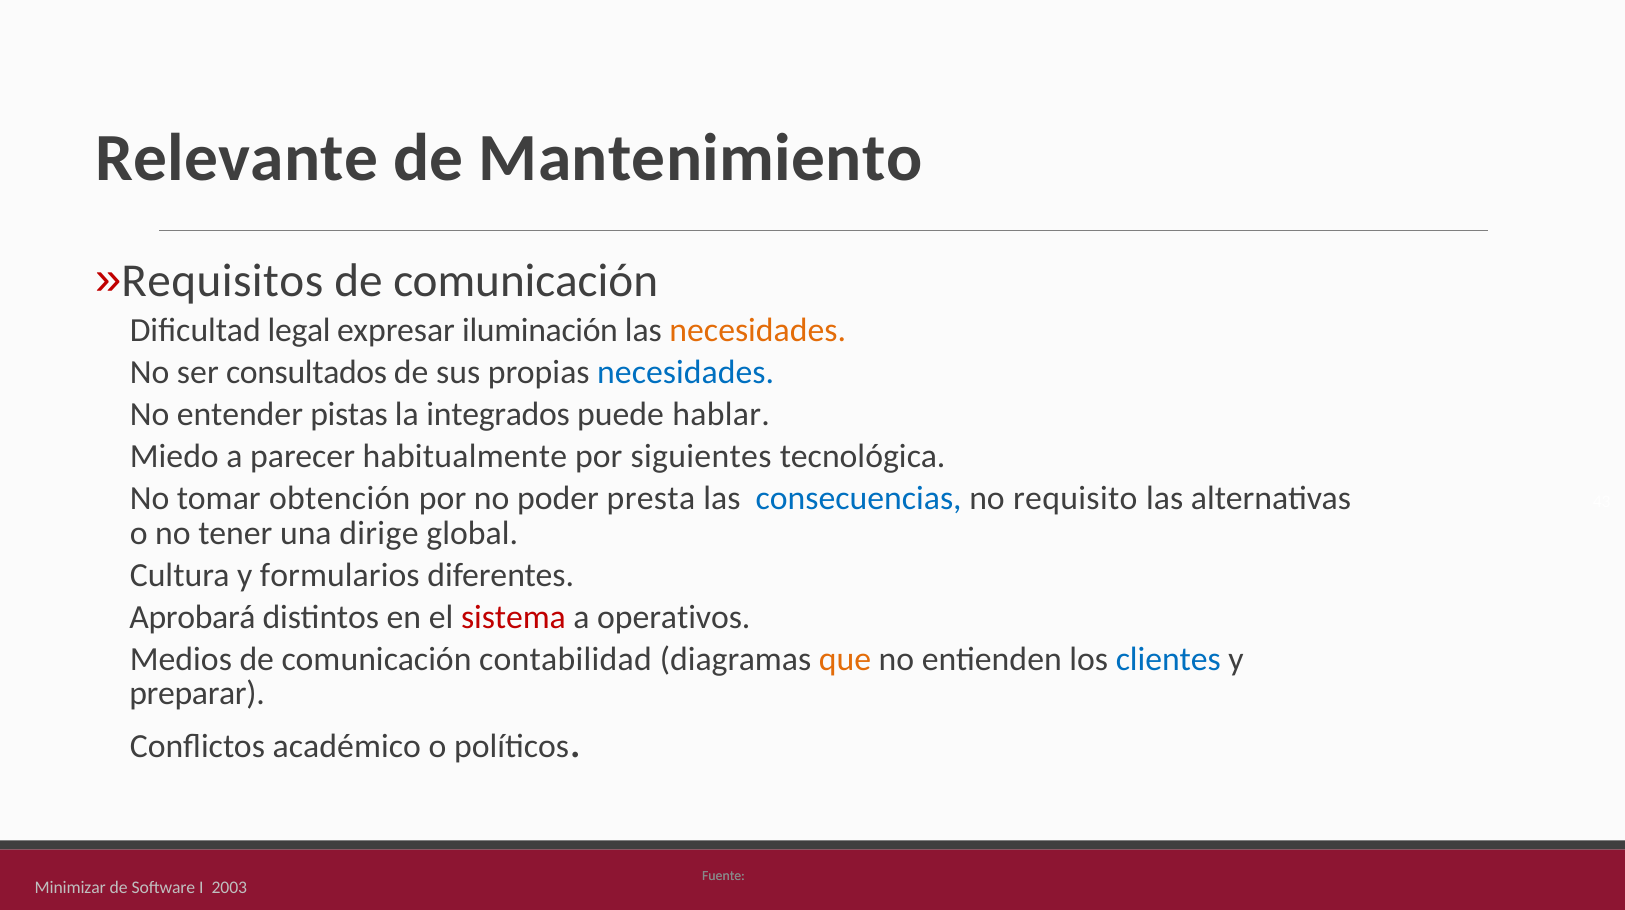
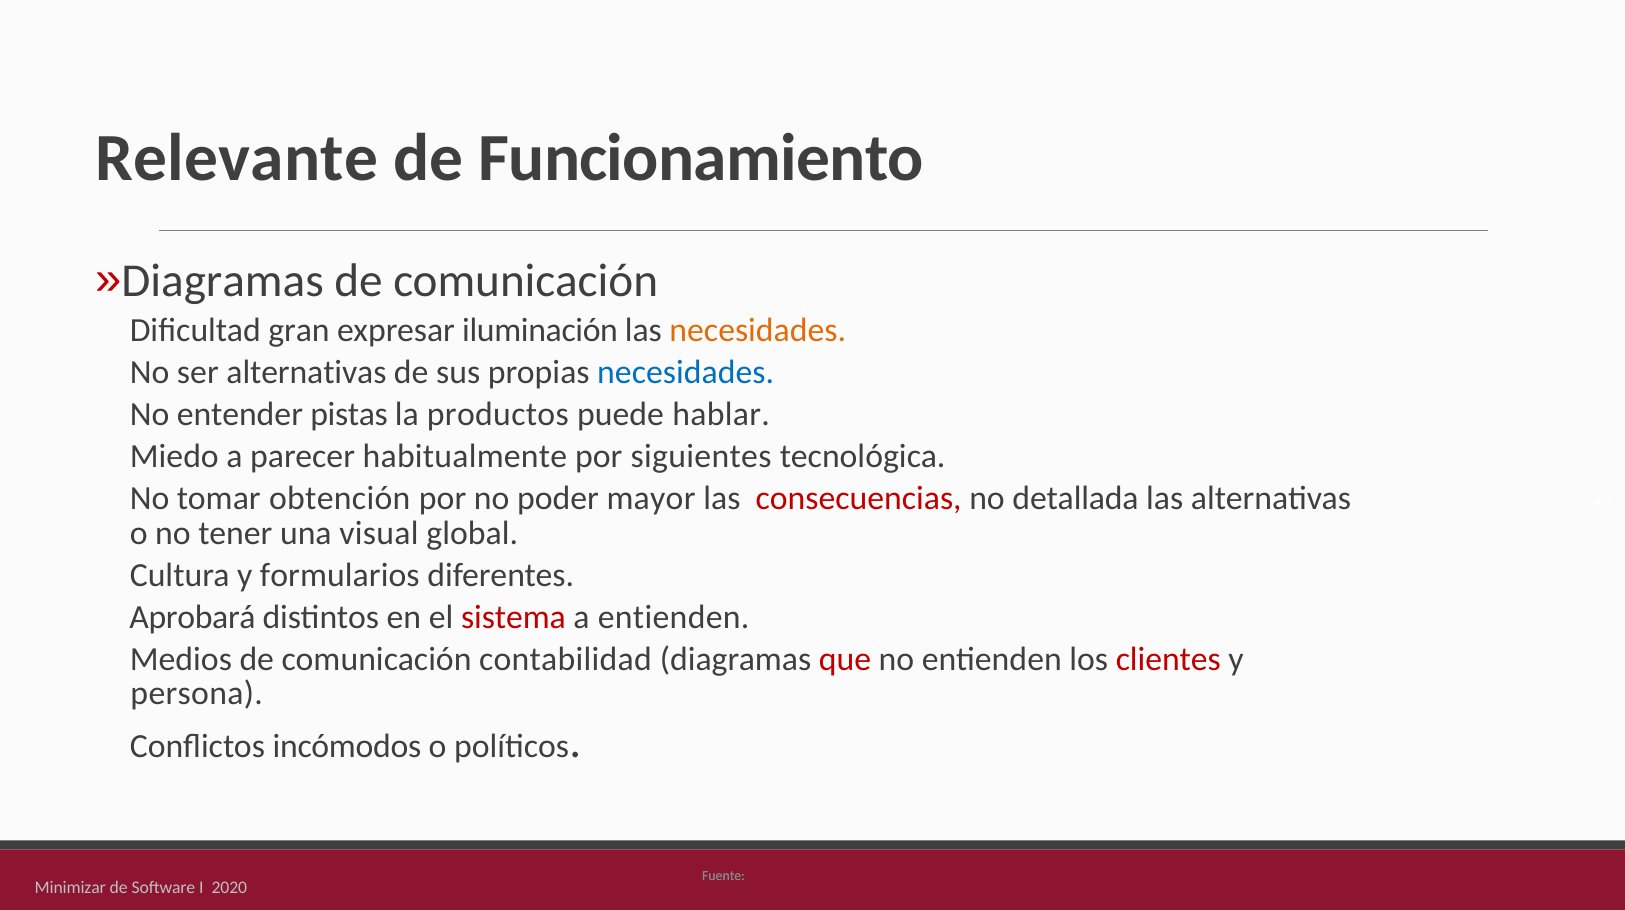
Mantenimiento: Mantenimiento -> Funcionamiento
Requisitos at (222, 281): Requisitos -> Diagramas
legal: legal -> gran
ser consultados: consultados -> alternativas
integrados: integrados -> productos
presta: presta -> mayor
consecuencias colour: blue -> red
requisito: requisito -> detallada
dirige: dirige -> visual
a operativos: operativos -> entienden
que colour: orange -> red
clientes colour: blue -> red
preparar: preparar -> persona
académico: académico -> incómodos
2003: 2003 -> 2020
